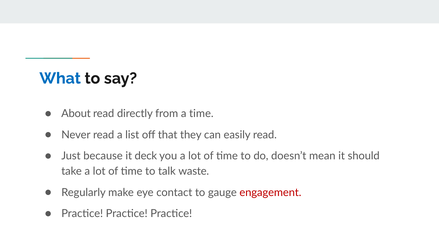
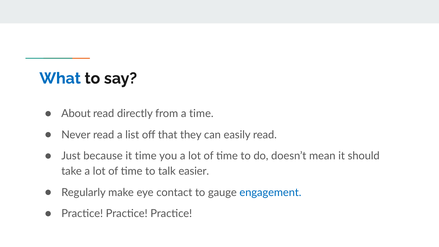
it deck: deck -> time
waste: waste -> easier
engagement colour: red -> blue
